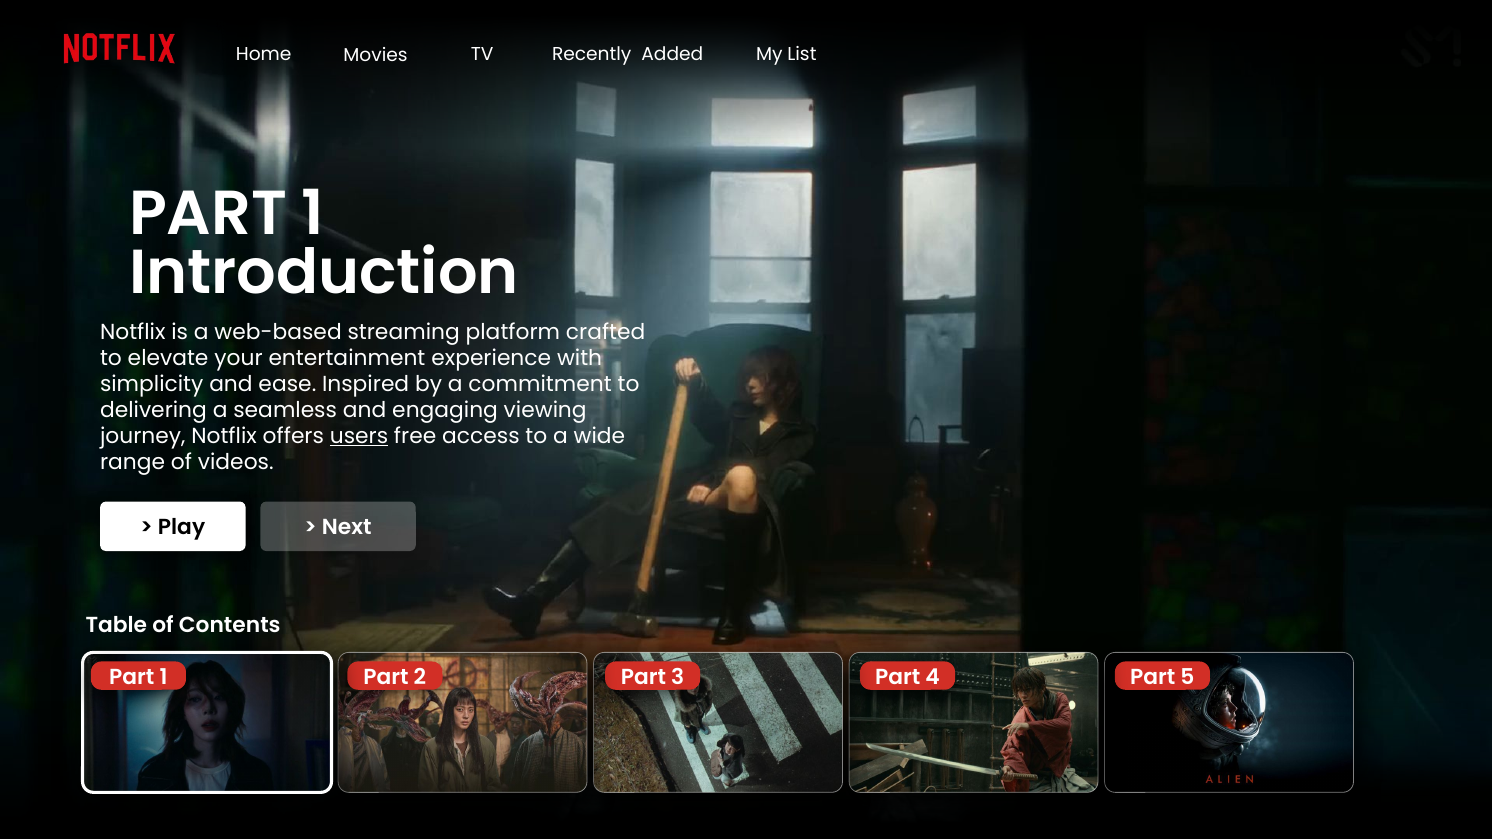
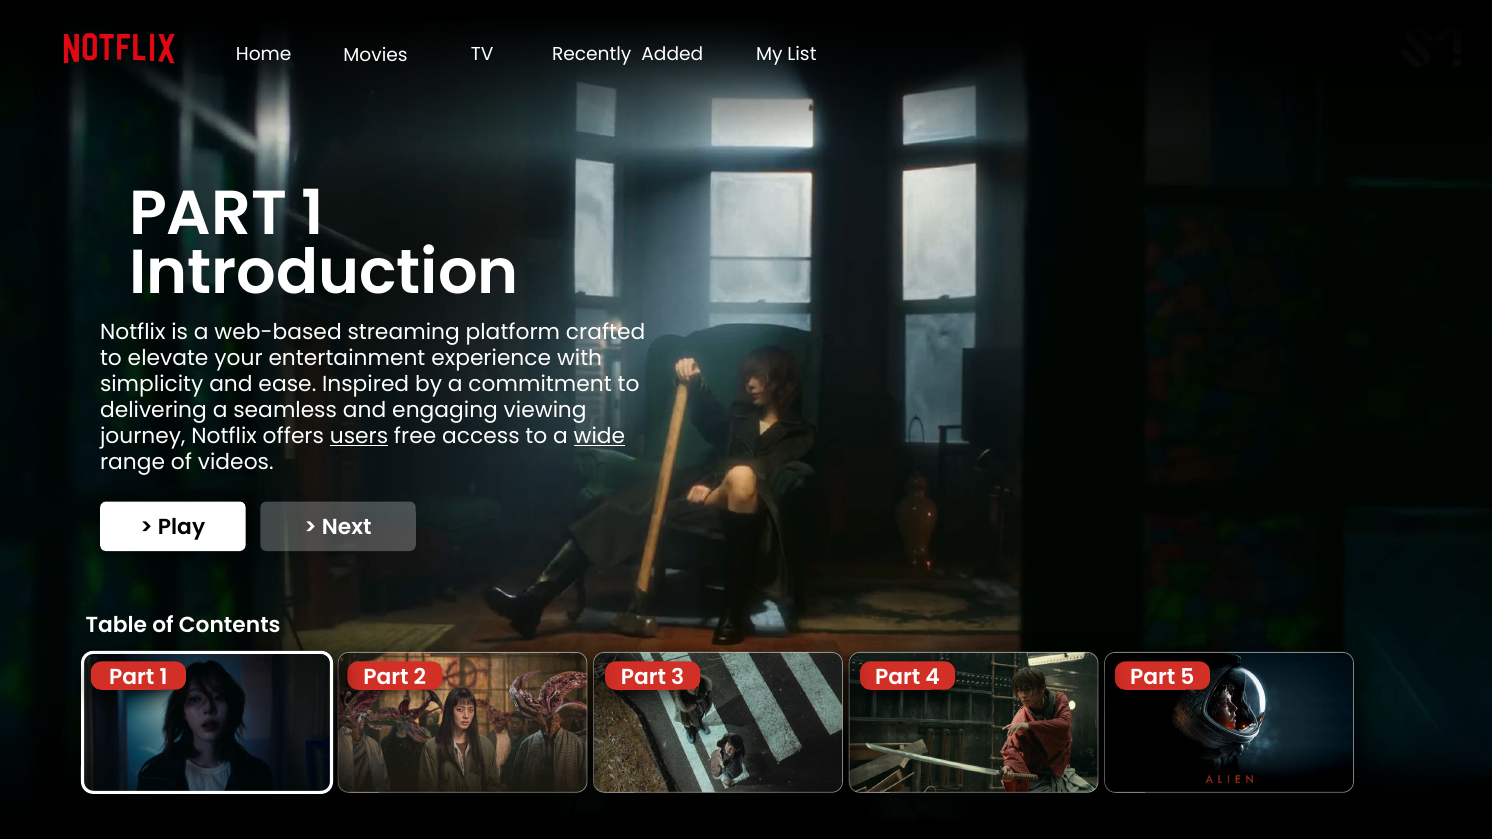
wide underline: none -> present
